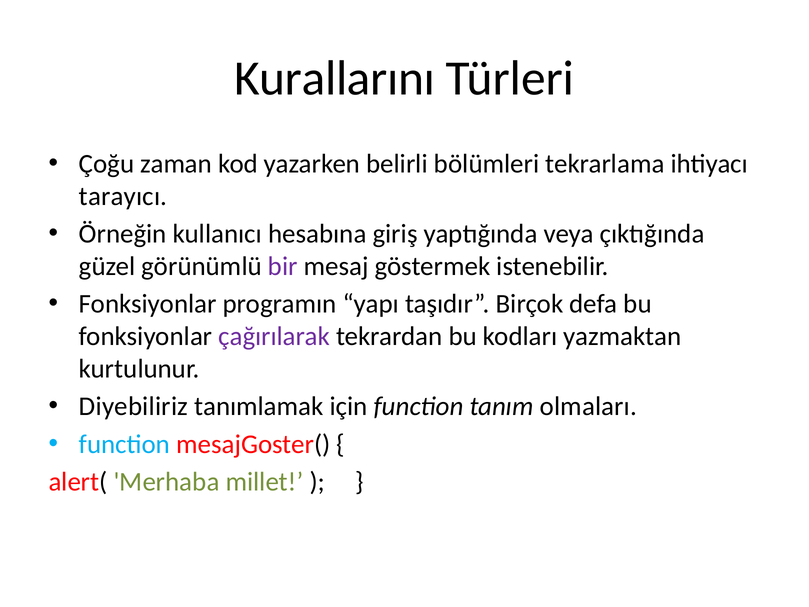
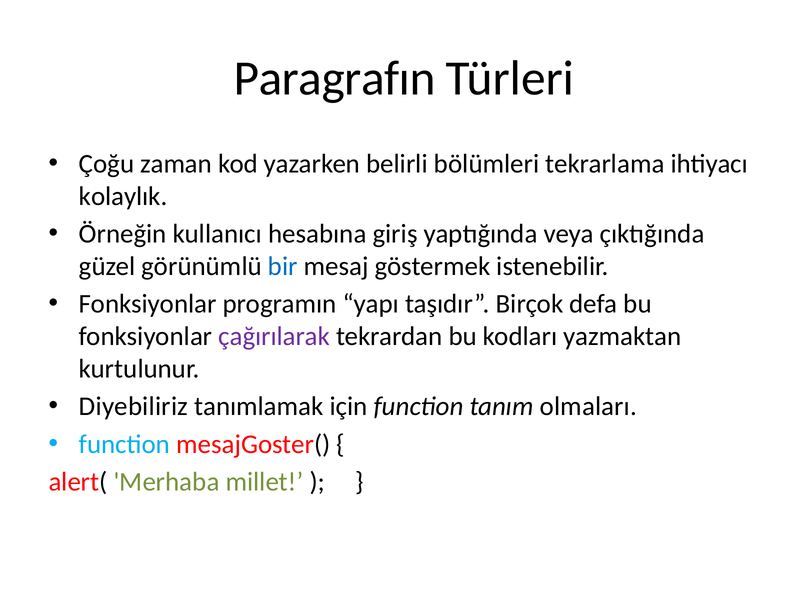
Kurallarını: Kurallarını -> Paragrafın
tarayıcı: tarayıcı -> kolaylık
bir colour: purple -> blue
